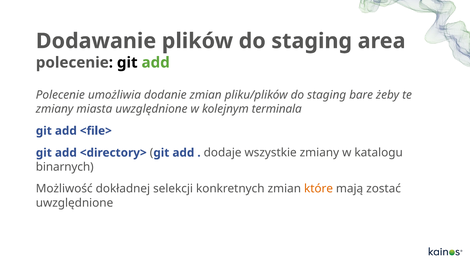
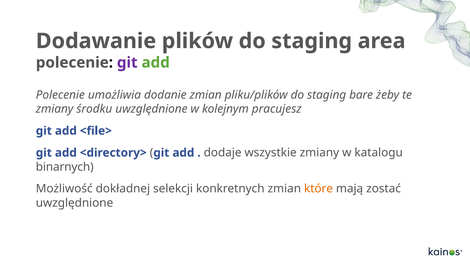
git at (127, 63) colour: black -> purple
miasta: miasta -> środku
terminala: terminala -> pracujesz
